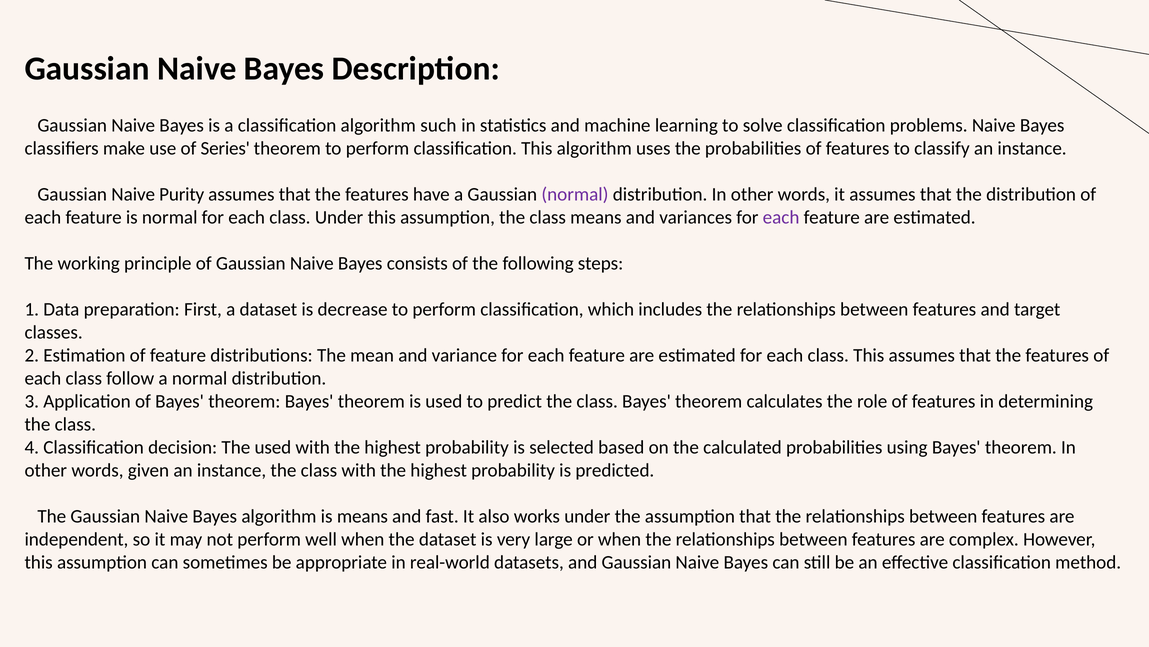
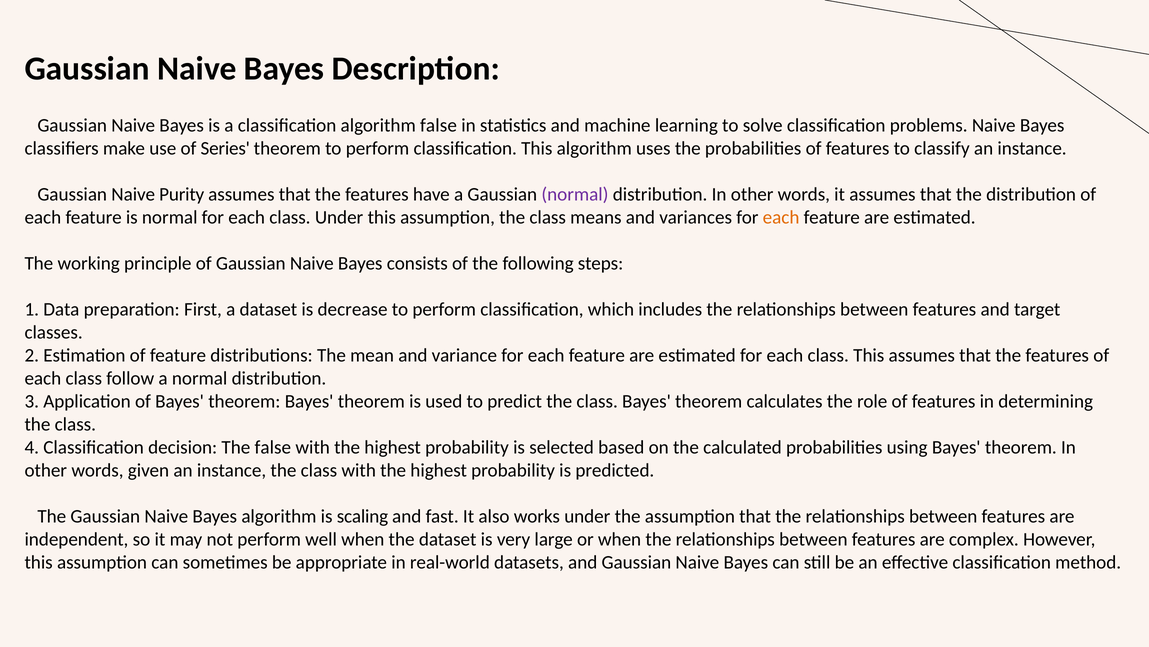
algorithm such: such -> false
each at (781, 217) colour: purple -> orange
The used: used -> false
is means: means -> scaling
